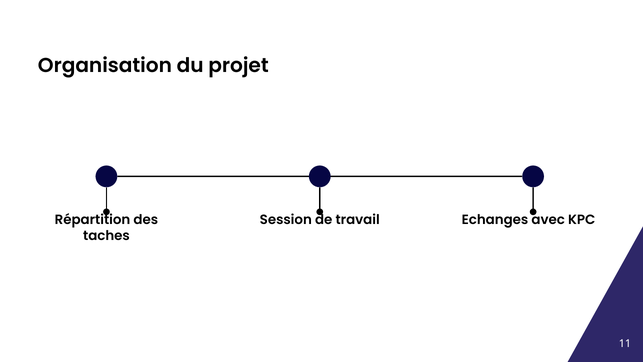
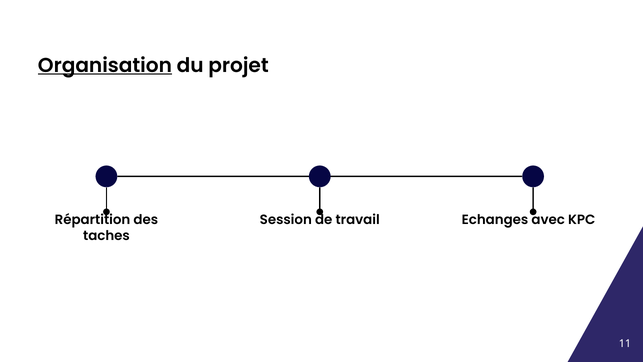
Organisation underline: none -> present
